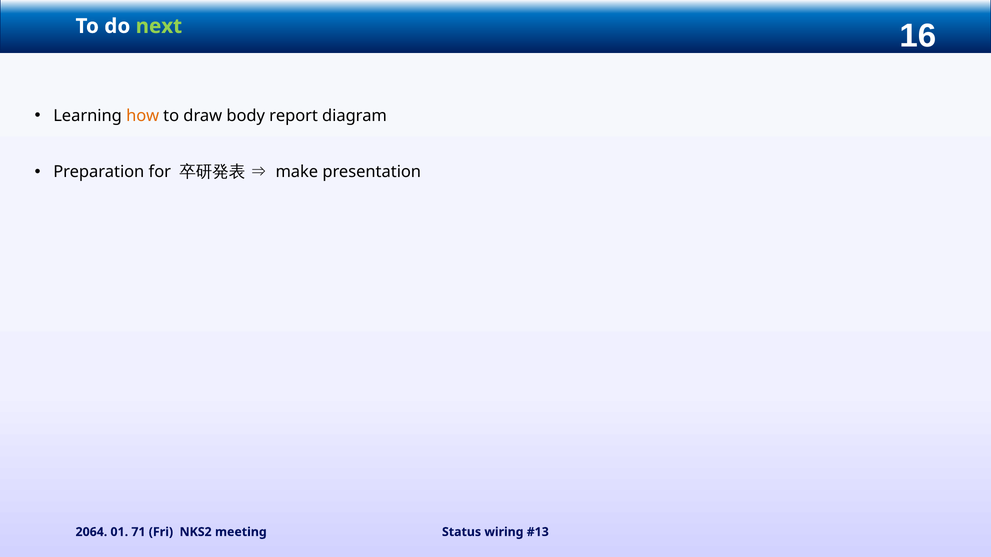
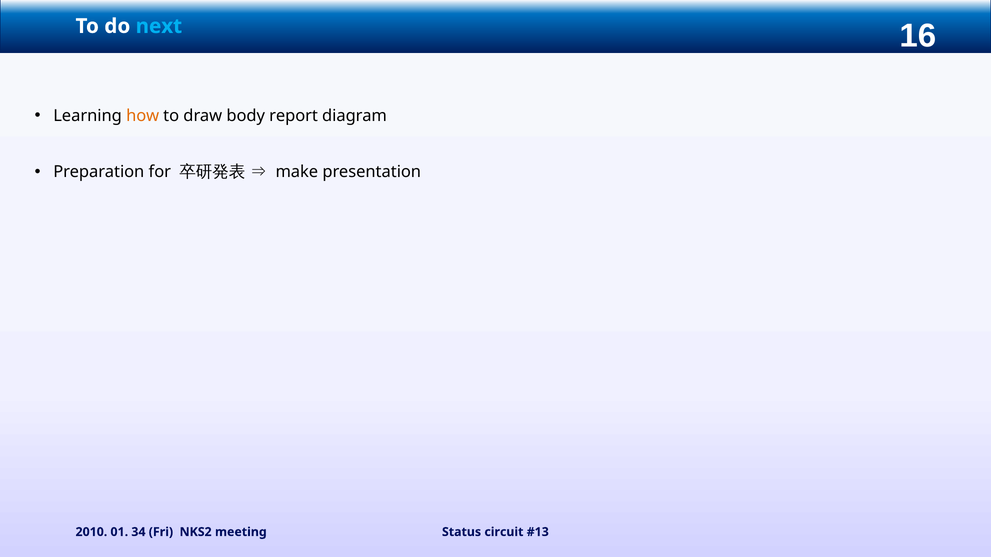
next colour: light green -> light blue
2064: 2064 -> 2010
71: 71 -> 34
wiring: wiring -> circuit
